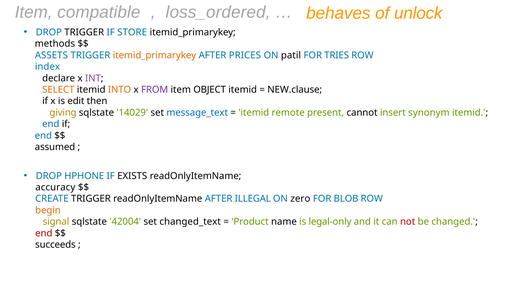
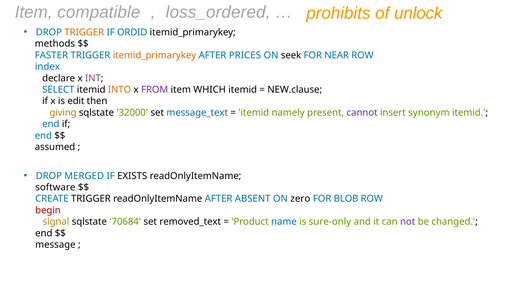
behaves: behaves -> prohibits
TRIGGER at (84, 32) colour: black -> orange
STORE: STORE -> ORDID
ASSETS: ASSETS -> FASTER
patil: patil -> seek
TRIES: TRIES -> NEAR
SELECT colour: orange -> blue
OBJECT: OBJECT -> WHICH
14029: 14029 -> 32000
remote: remote -> namely
cannot colour: black -> purple
HPHONE: HPHONE -> MERGED
accuracy: accuracy -> software
ILLEGAL: ILLEGAL -> ABSENT
begin colour: orange -> red
42004: 42004 -> 70684
changed_text: changed_text -> removed_text
name colour: black -> blue
legal-only: legal-only -> sure-only
not colour: red -> purple
end at (44, 233) colour: red -> black
succeeds: succeeds -> message
